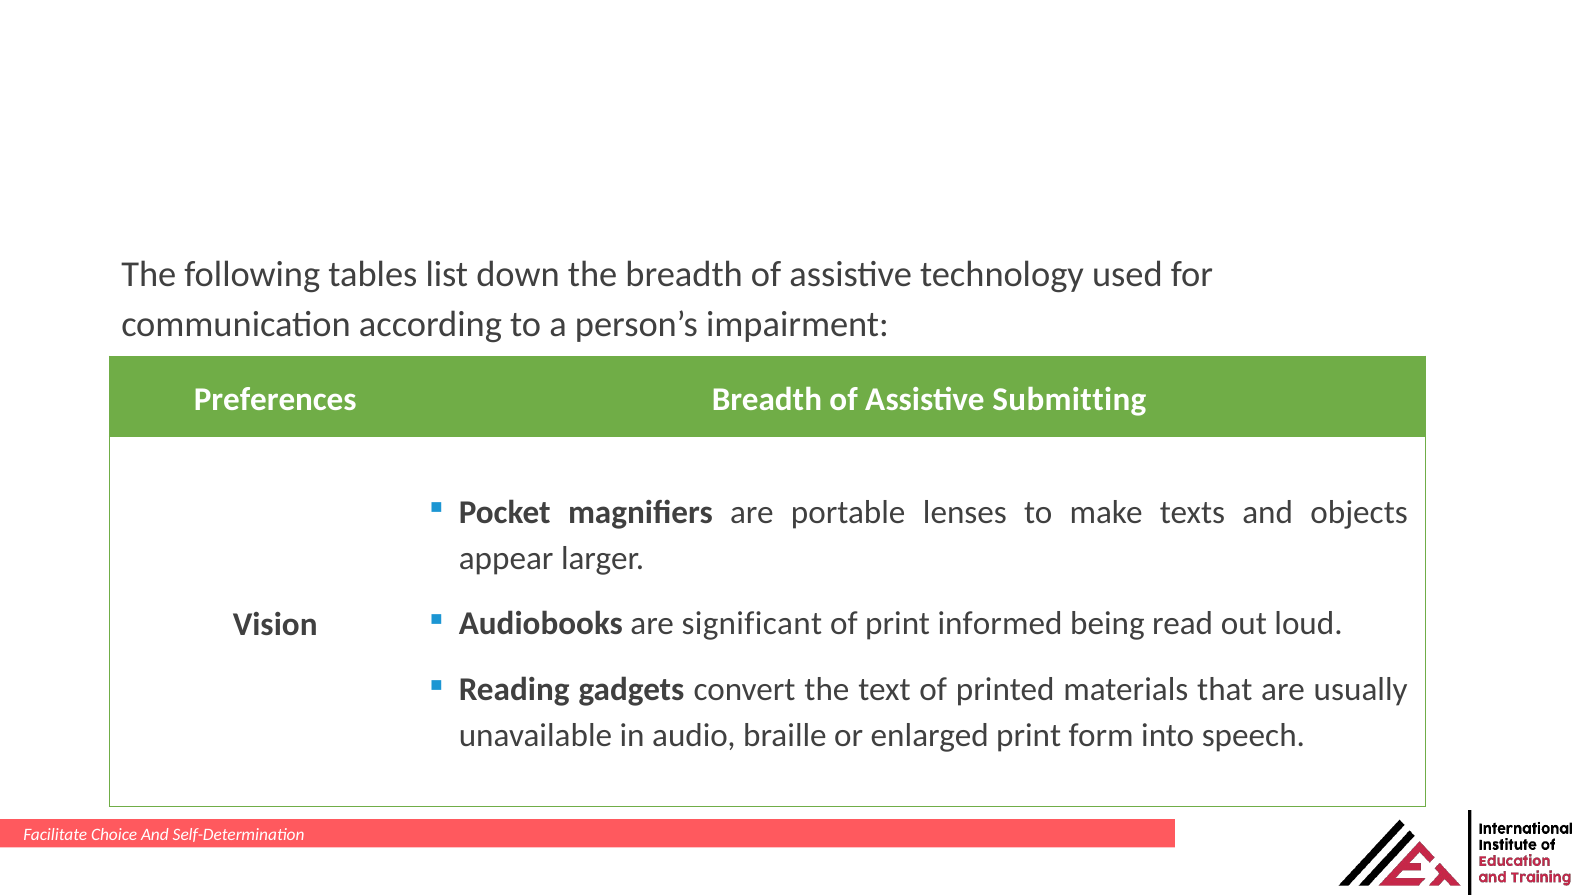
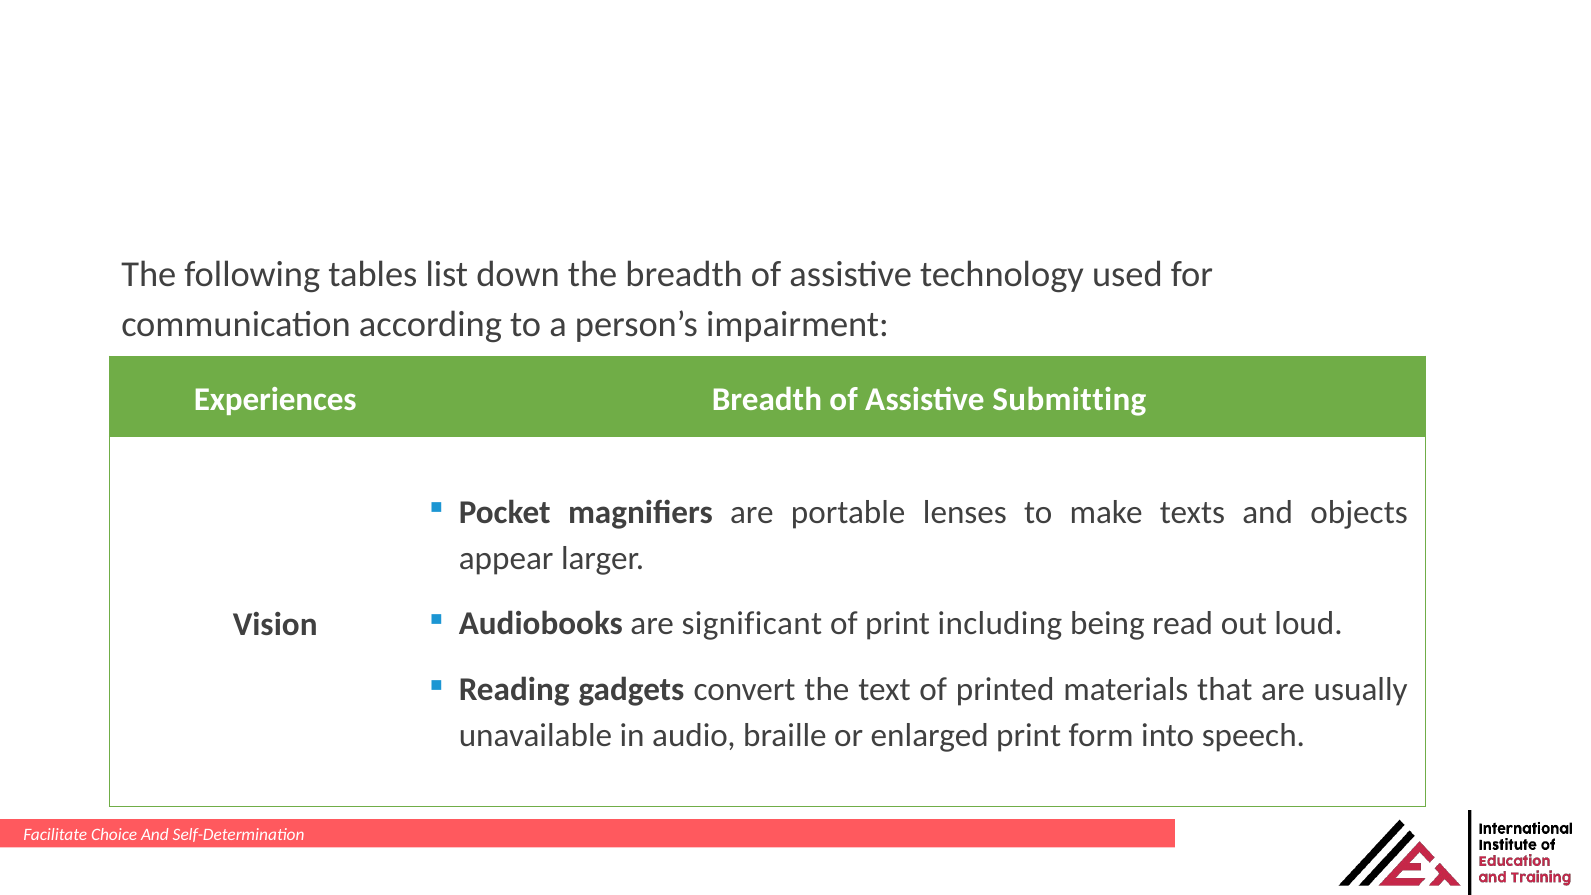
Preferences: Preferences -> Experiences
informed: informed -> including
